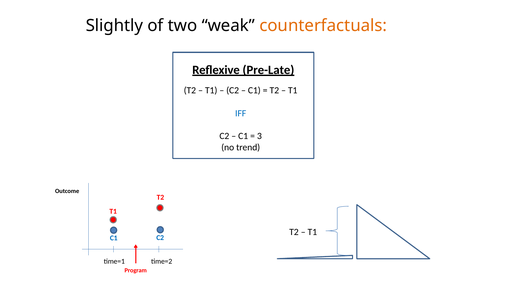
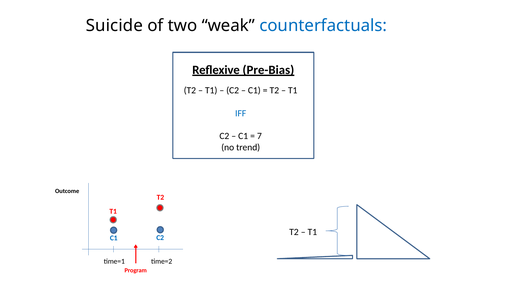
Slightly: Slightly -> Suicide
counterfactuals colour: orange -> blue
Pre-Late: Pre-Late -> Pre-Bias
3: 3 -> 7
